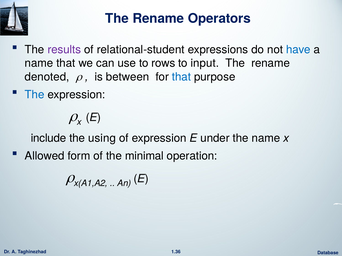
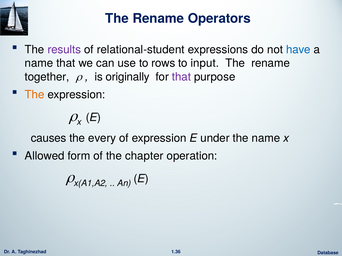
denoted: denoted -> together
between: between -> originally
that at (181, 77) colour: blue -> purple
The at (35, 95) colour: blue -> orange
include: include -> causes
using: using -> every
minimal: minimal -> chapter
